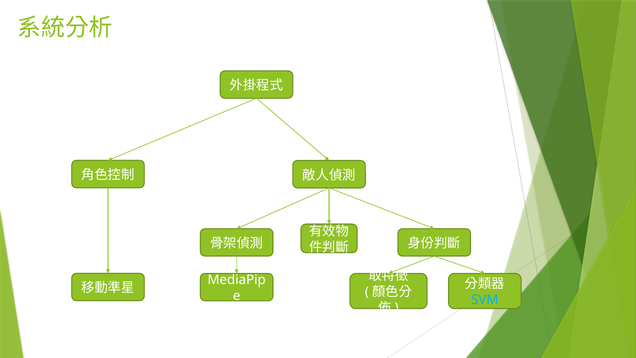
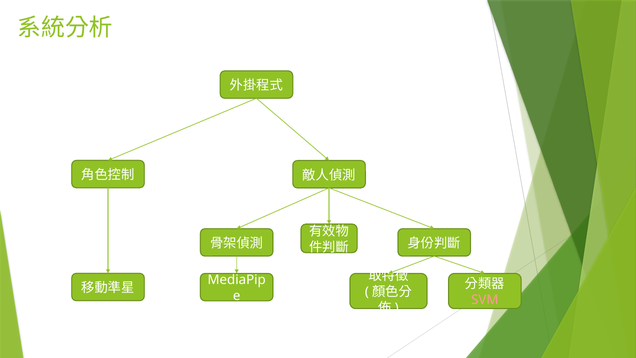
SVM colour: light blue -> pink
